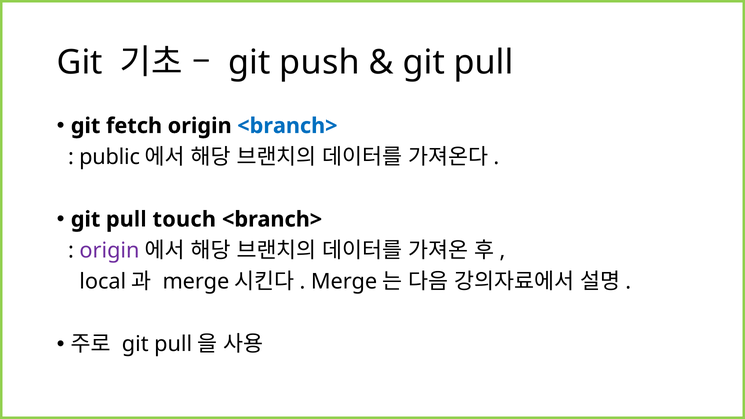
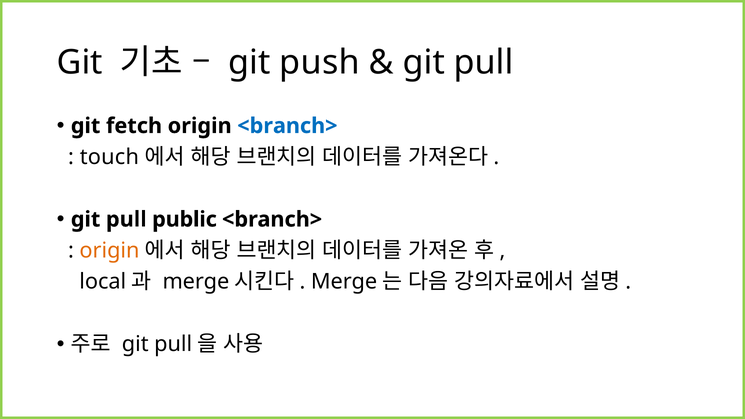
public: public -> touch
touch: touch -> public
origin at (109, 251) colour: purple -> orange
